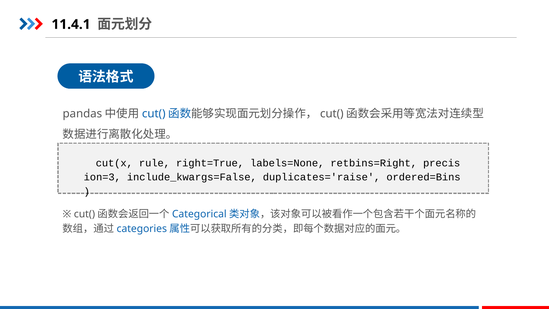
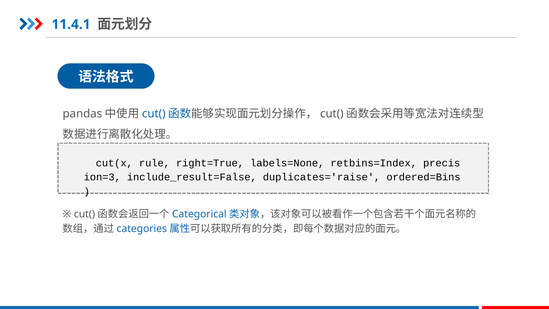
11.4.1 colour: black -> blue
retbins=Right: retbins=Right -> retbins=Index
include_kwargs=False: include_kwargs=False -> include_result=False
